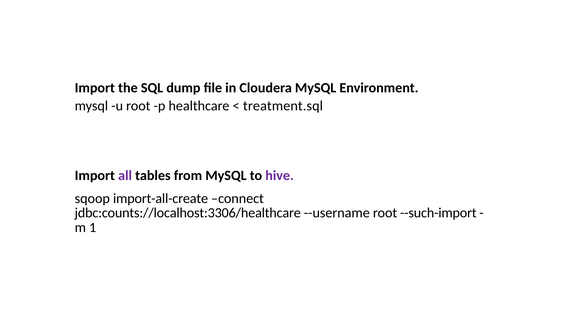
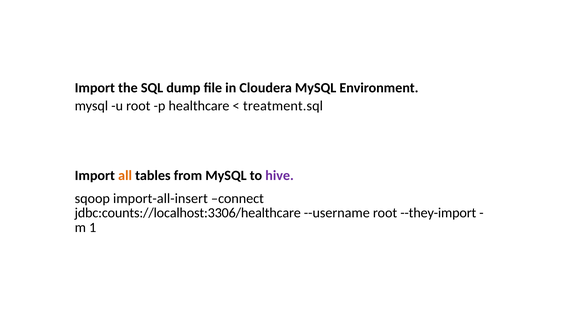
all colour: purple -> orange
import-all-create: import-all-create -> import-all-insert
--such-import: --such-import -> --they-import
